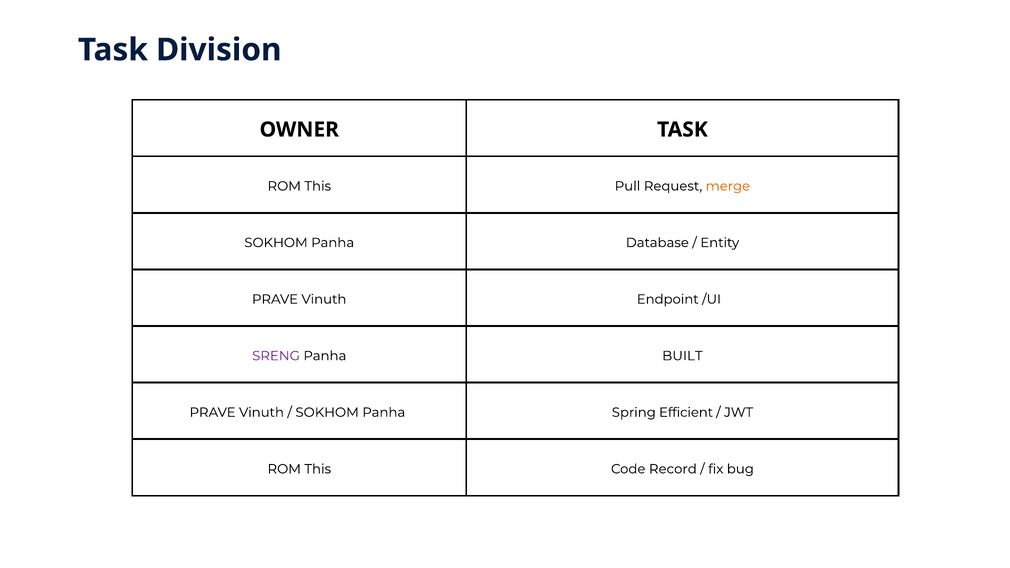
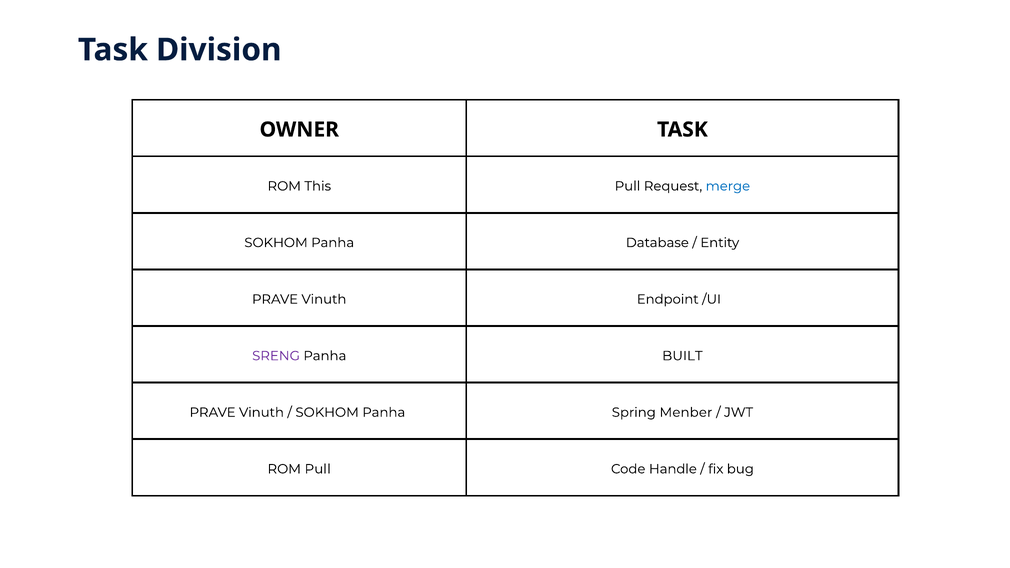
merge colour: orange -> blue
Efficient: Efficient -> Menber
This at (318, 469): This -> Pull
Record: Record -> Handle
